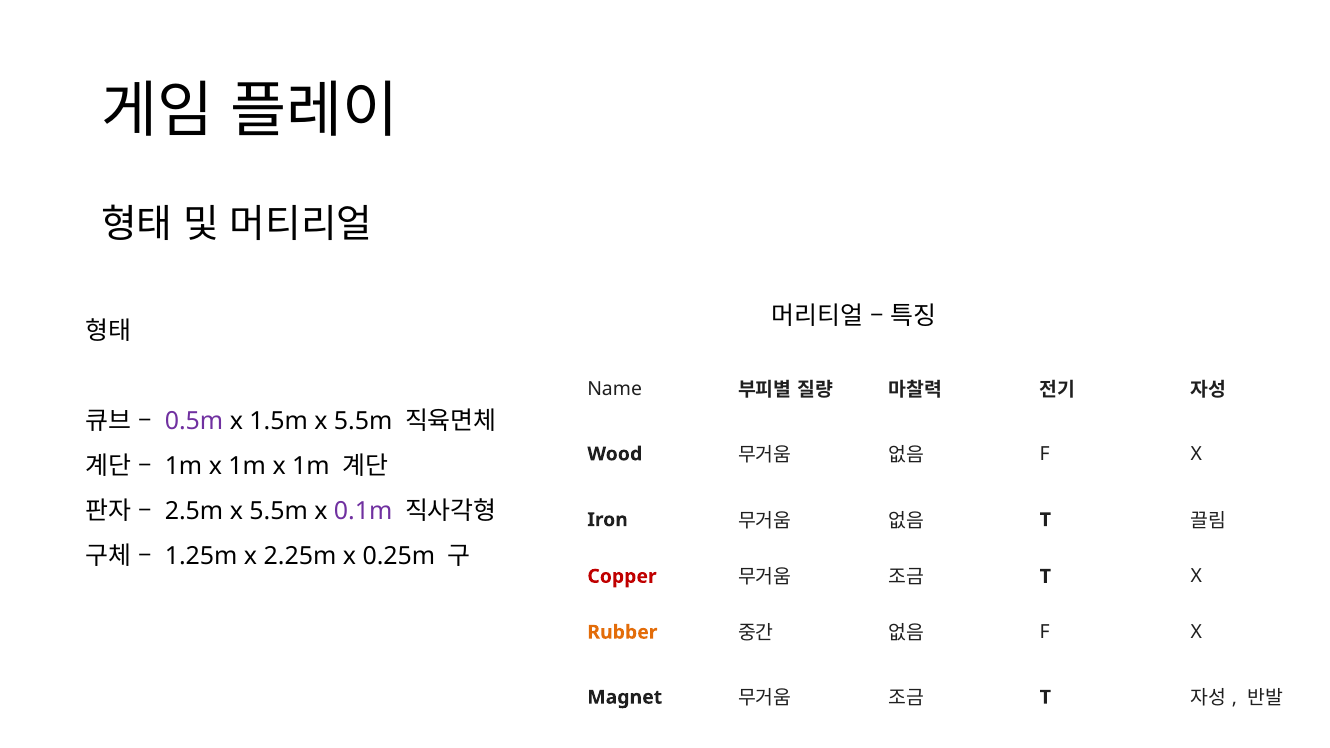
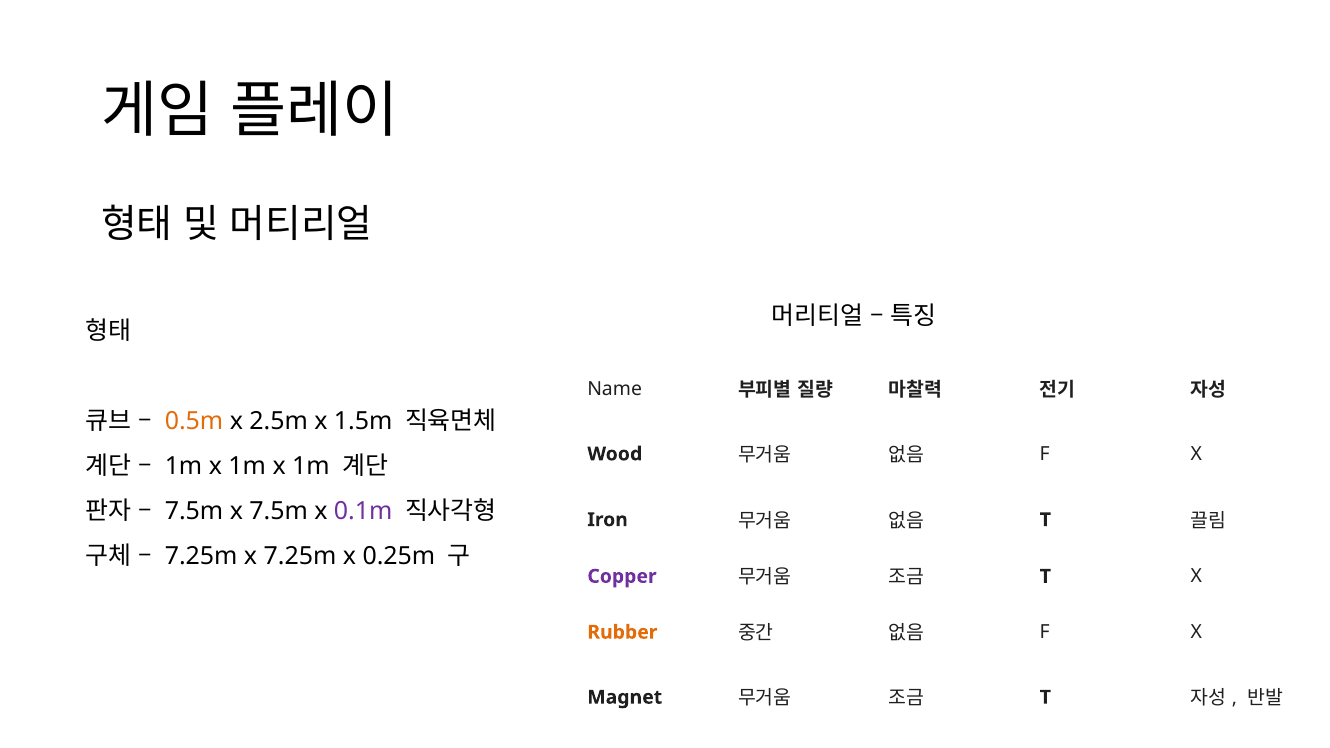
0.5m colour: purple -> orange
1.5m: 1.5m -> 2.5m
5.5m at (363, 421): 5.5m -> 1.5m
2.5m at (194, 511): 2.5m -> 7.5m
5.5m at (279, 511): 5.5m -> 7.5m
1.25m at (201, 556): 1.25m -> 7.25m
x 2.25m: 2.25m -> 7.25m
Copper colour: red -> purple
